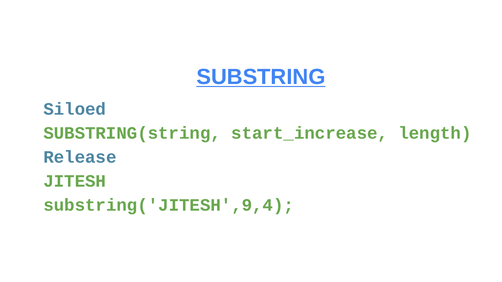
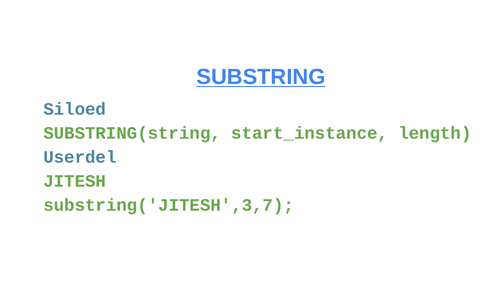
start_increase: start_increase -> start_instance
Release: Release -> Userdel
substring('JITESH',9,4: substring('JITESH',9,4 -> substring('JITESH',3,7
